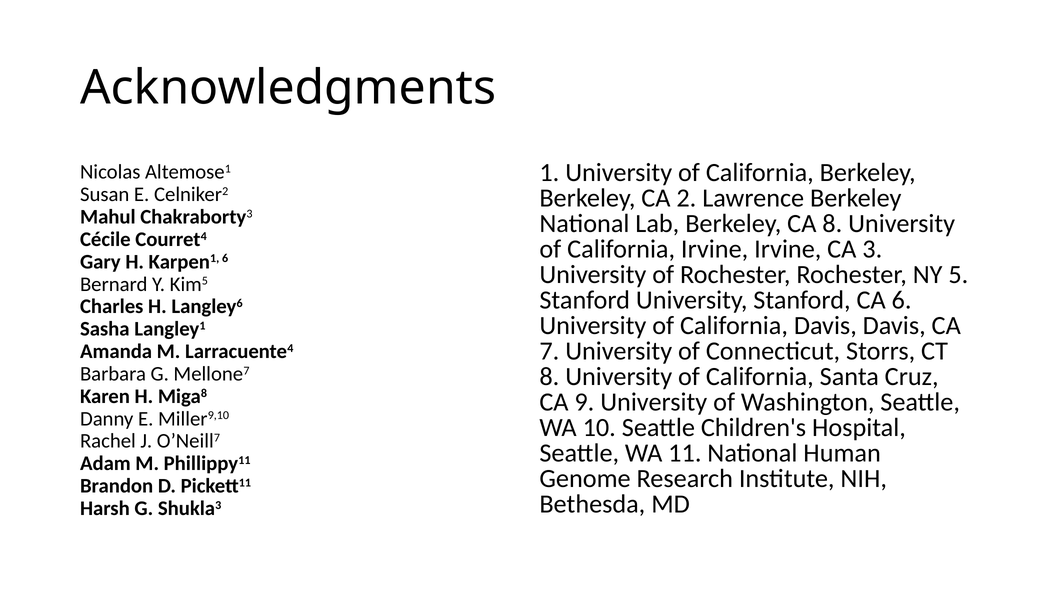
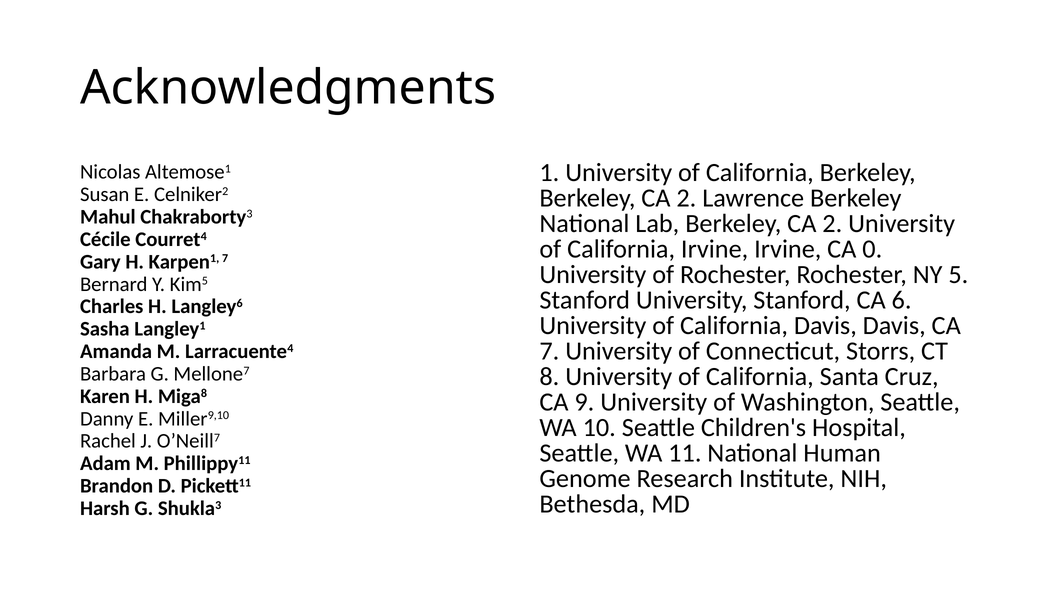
Lab Berkeley CA 8: 8 -> 2
3: 3 -> 0
Karpen1 6: 6 -> 7
